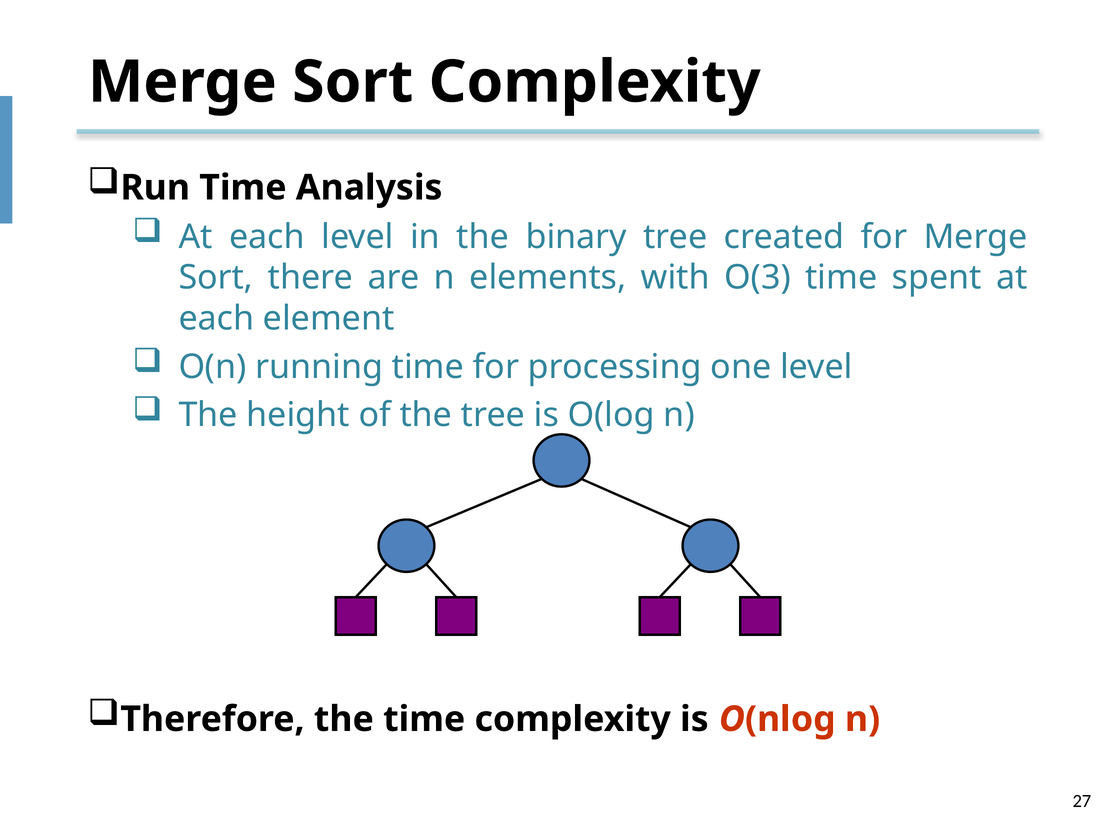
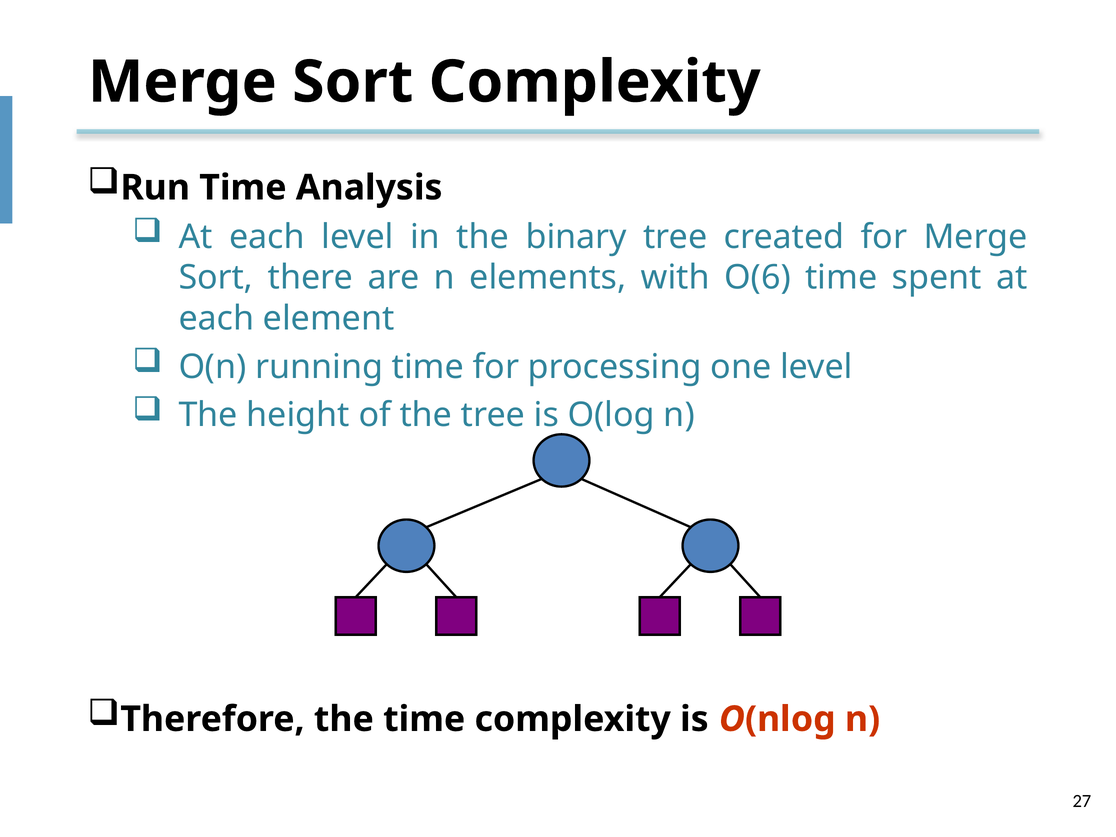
O(3: O(3 -> O(6
